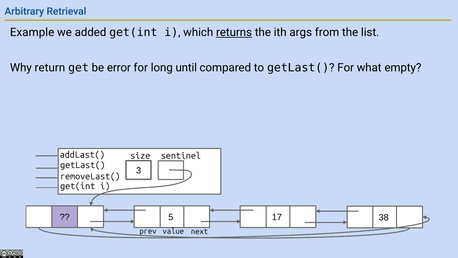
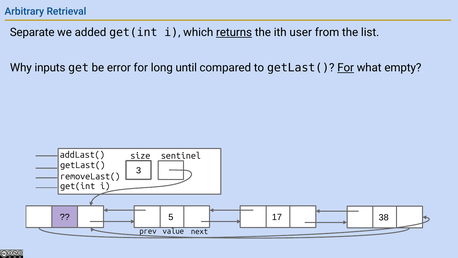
Example: Example -> Separate
args: args -> user
return: return -> inputs
For at (346, 68) underline: none -> present
